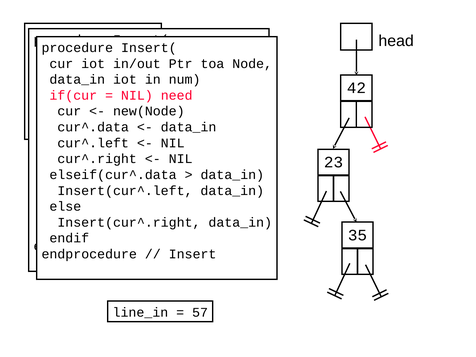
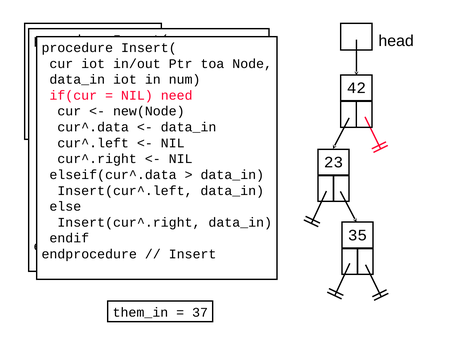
line_in: line_in -> them_in
57: 57 -> 37
